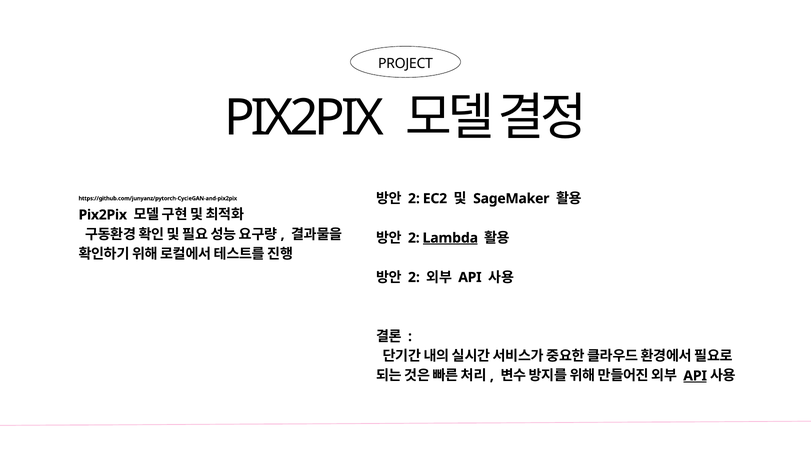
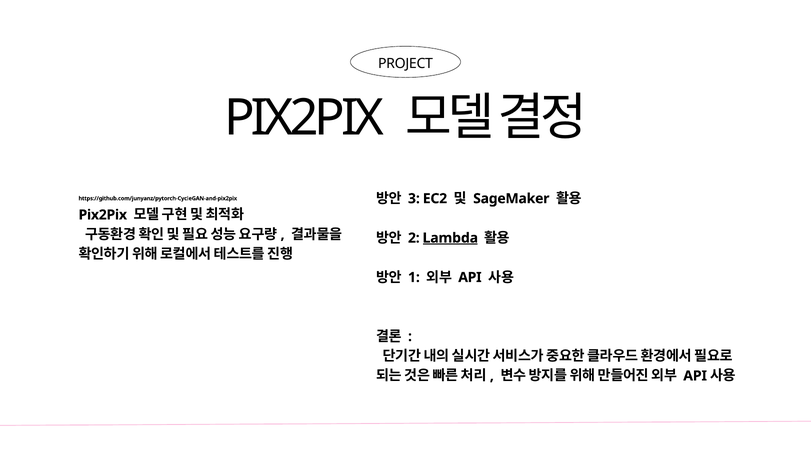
2 at (414, 199): 2 -> 3
2 at (414, 277): 2 -> 1
API at (695, 376) underline: present -> none
